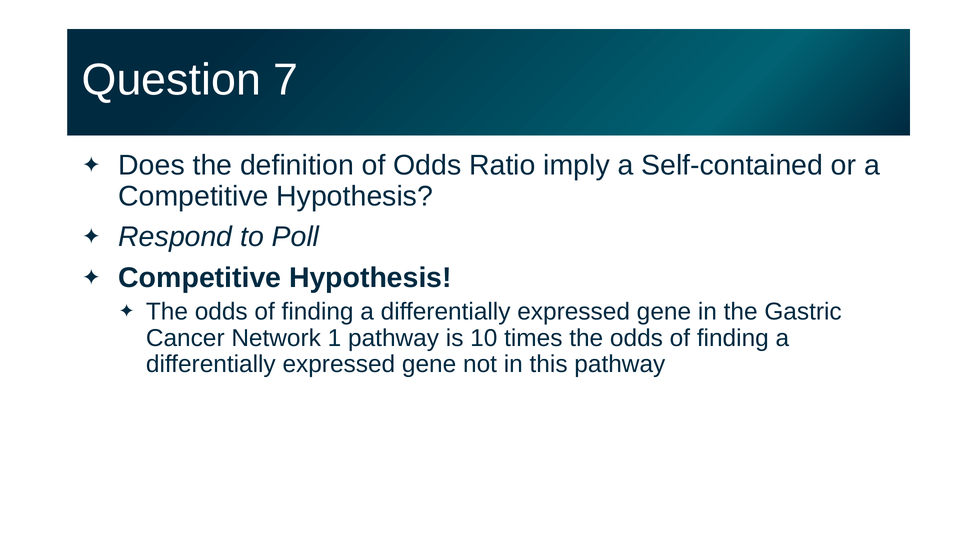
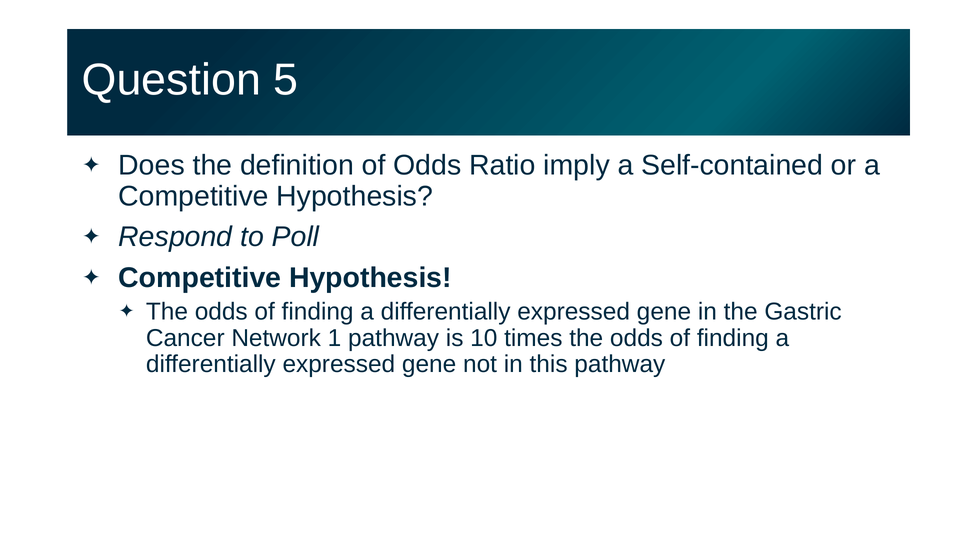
7: 7 -> 5
